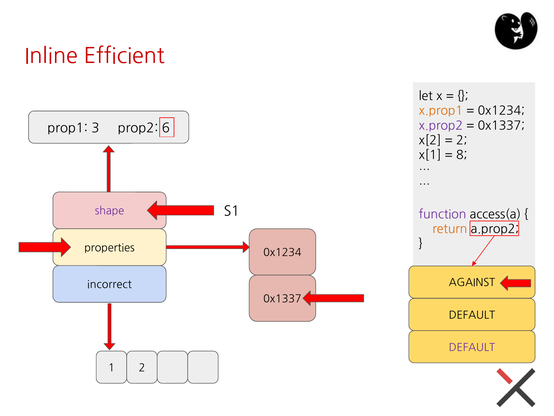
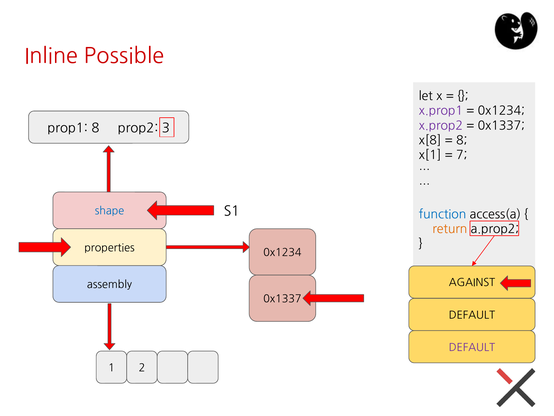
Efficient: Efficient -> Possible
x.prop1 colour: orange -> purple
prop1 3: 3 -> 8
6: 6 -> 3
x[2: x[2 -> x[8
2 at (462, 140): 2 -> 8
8: 8 -> 7
shape colour: purple -> blue
function colour: purple -> blue
incorrect: incorrect -> assembly
